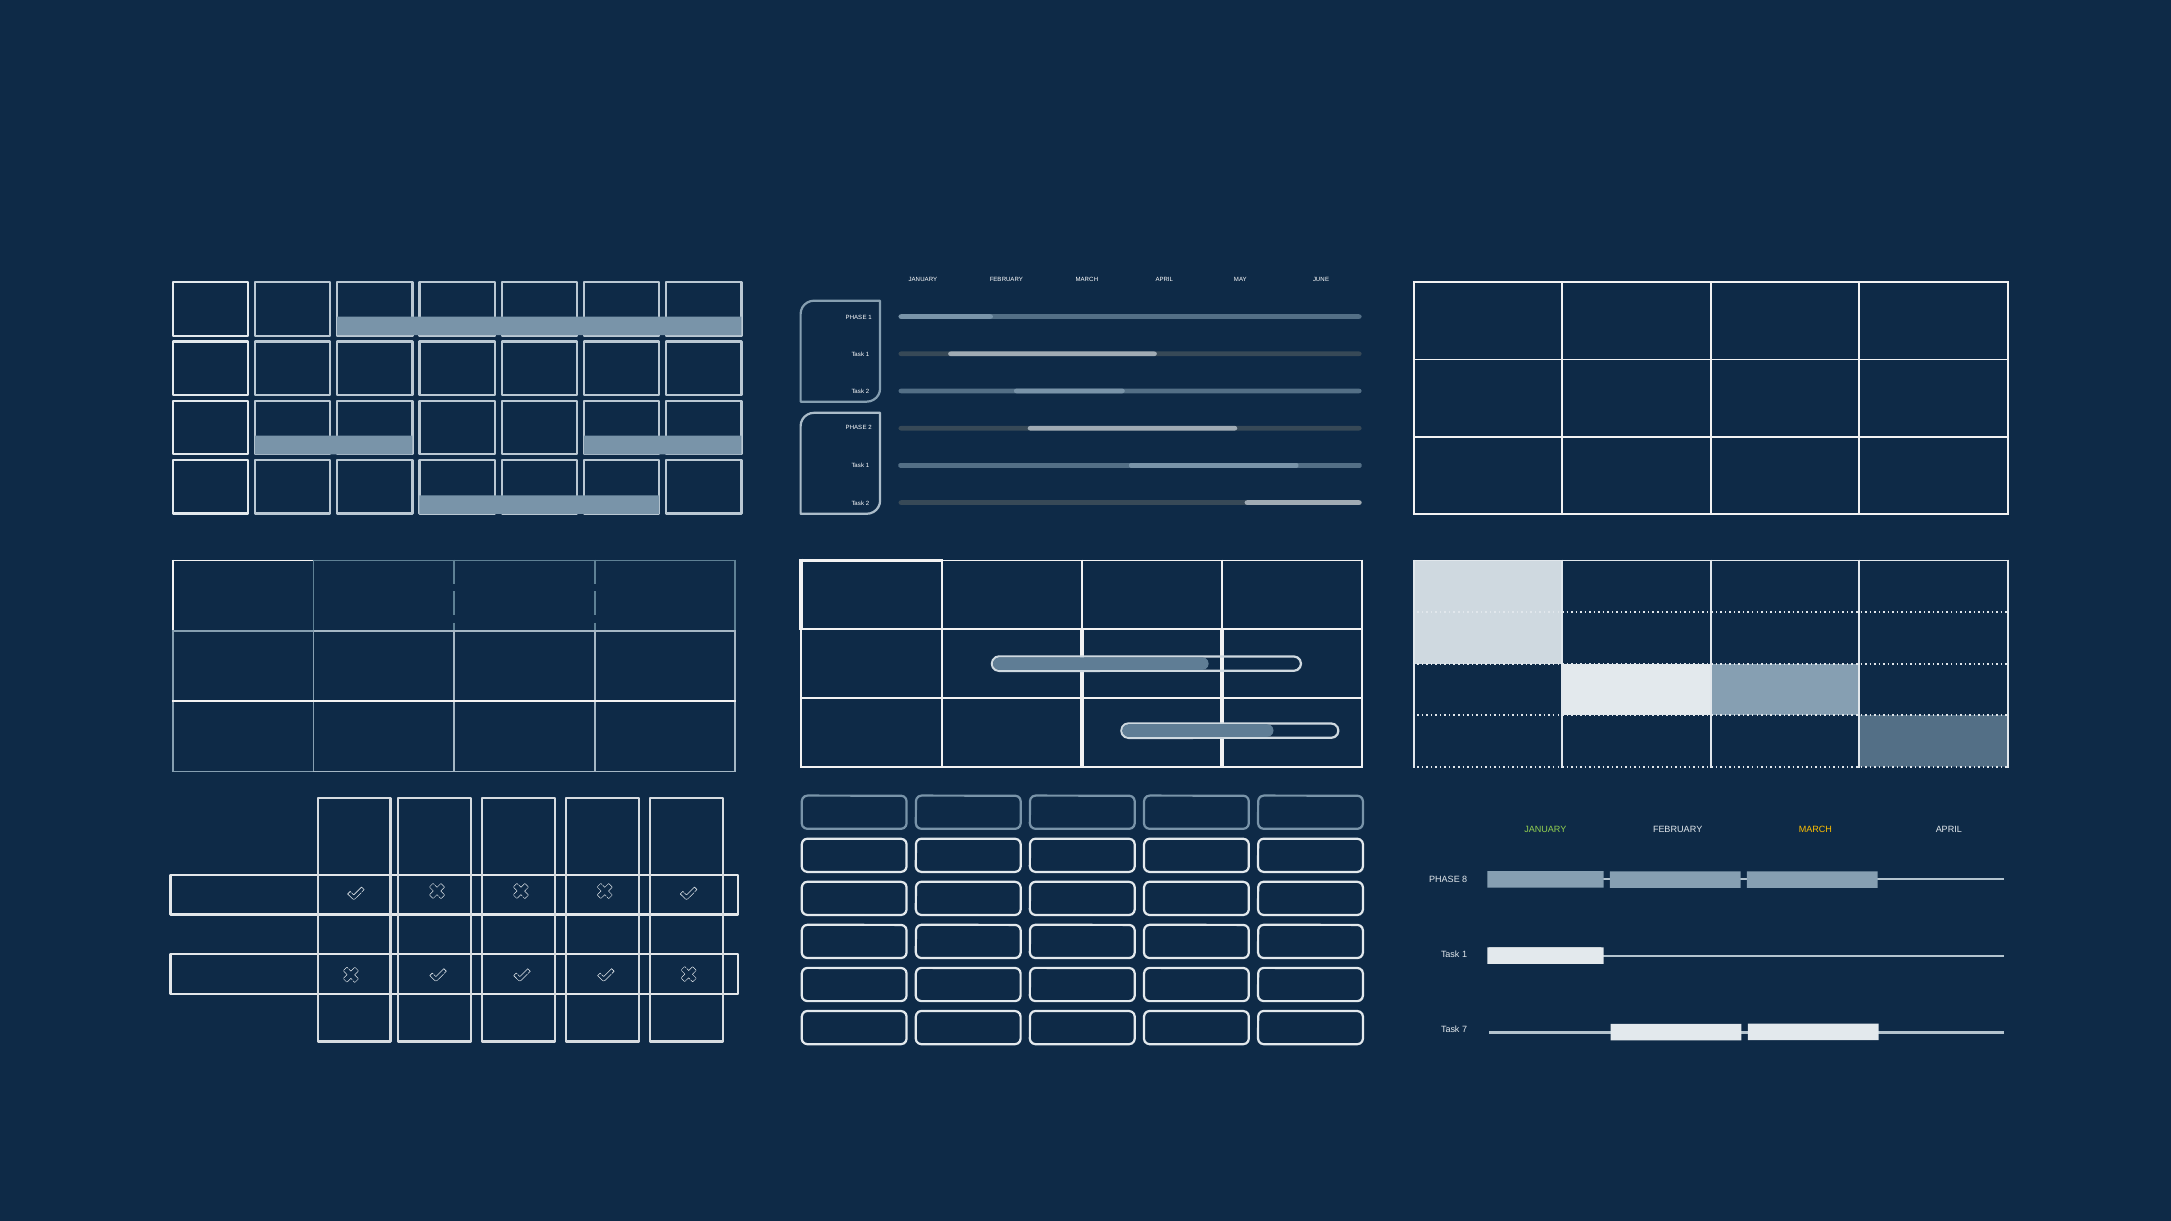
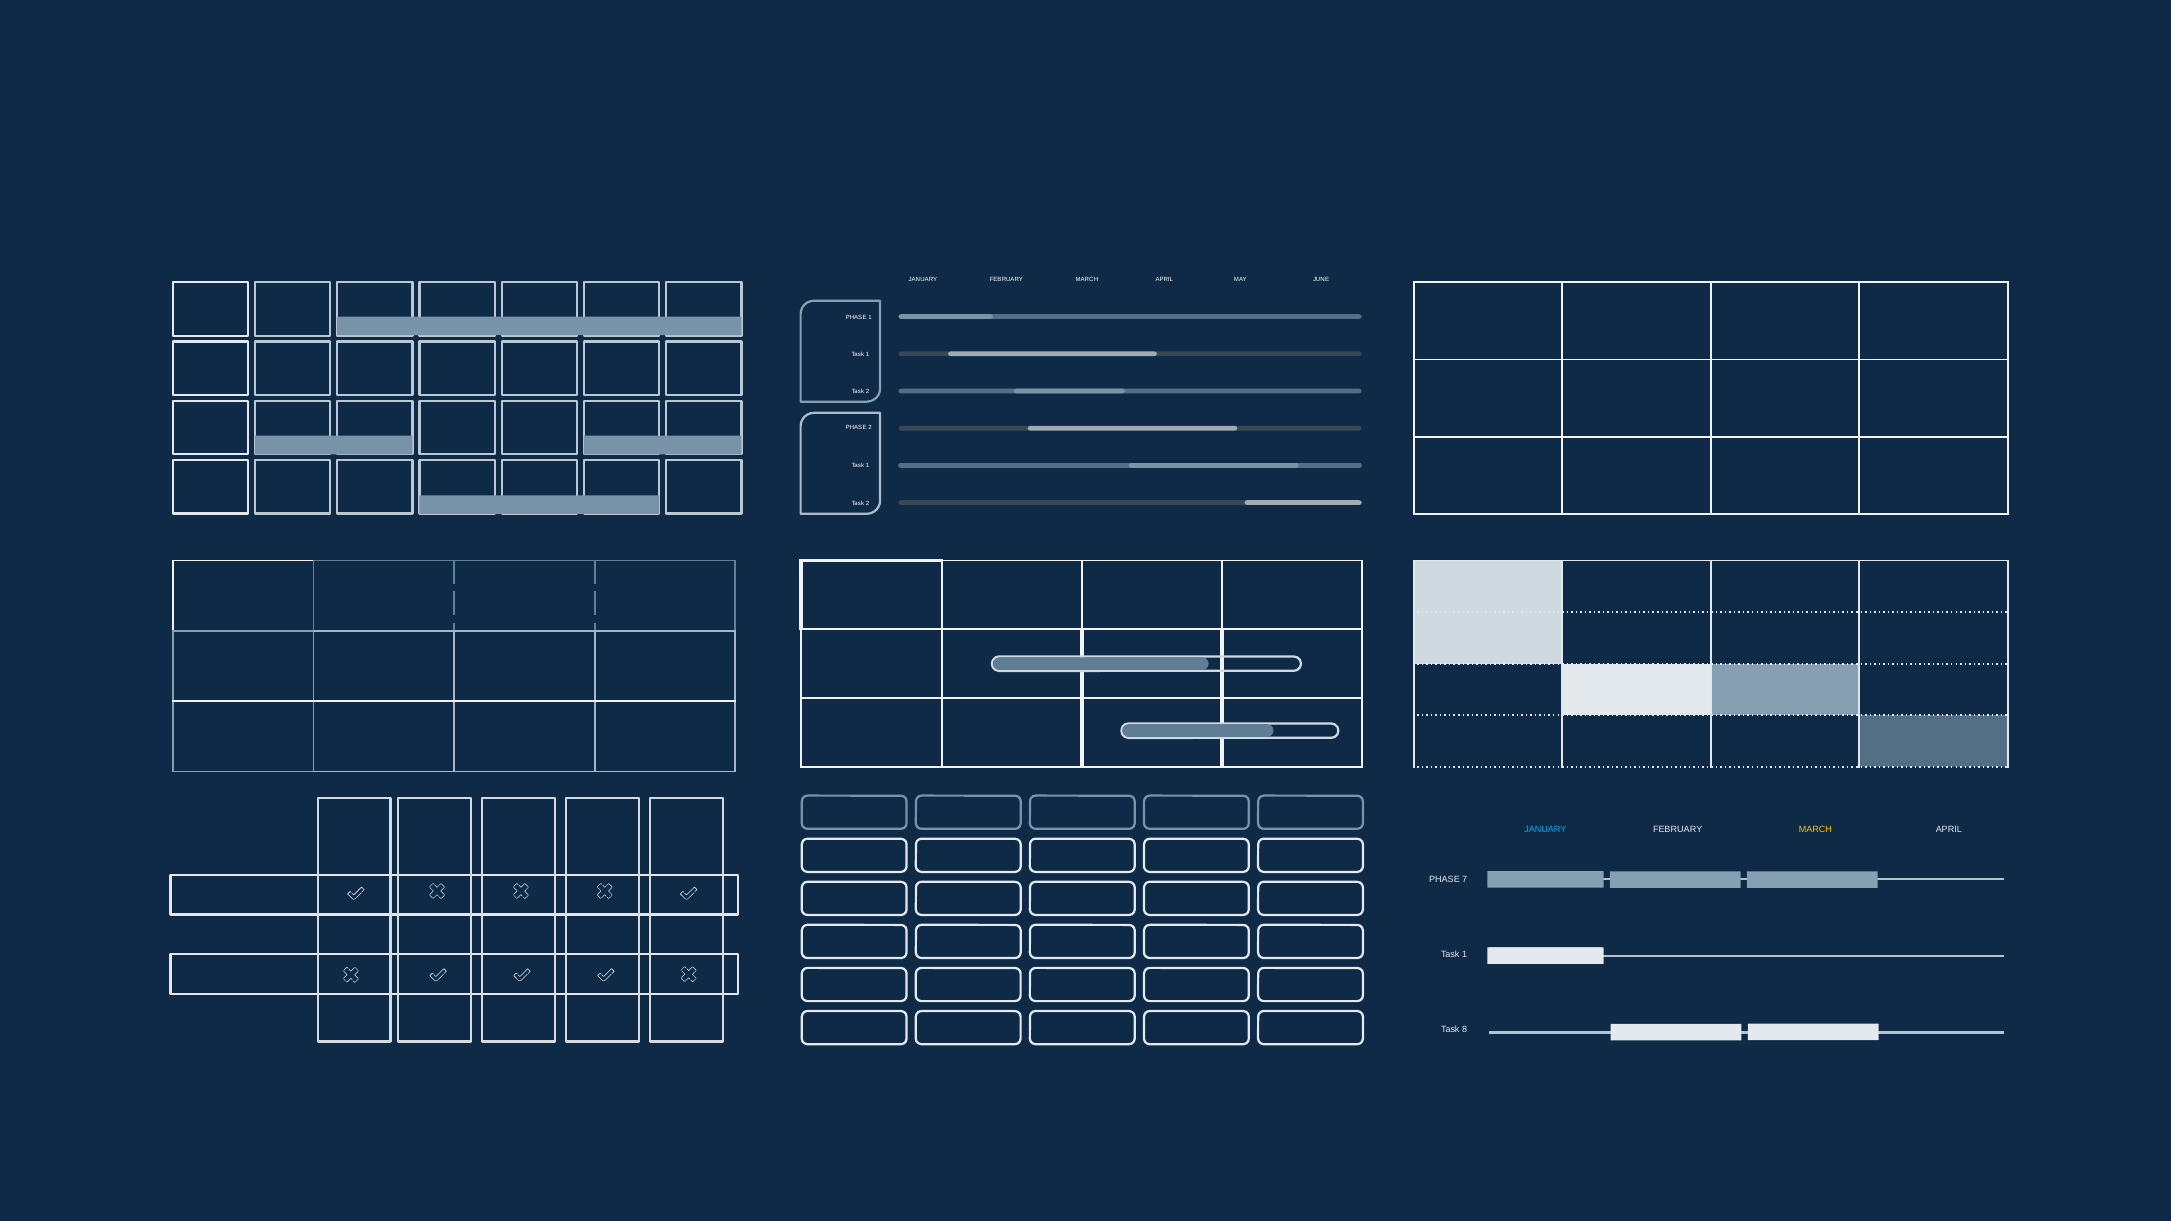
JANUARY at (1545, 830) colour: light green -> light blue
8: 8 -> 7
7: 7 -> 8
